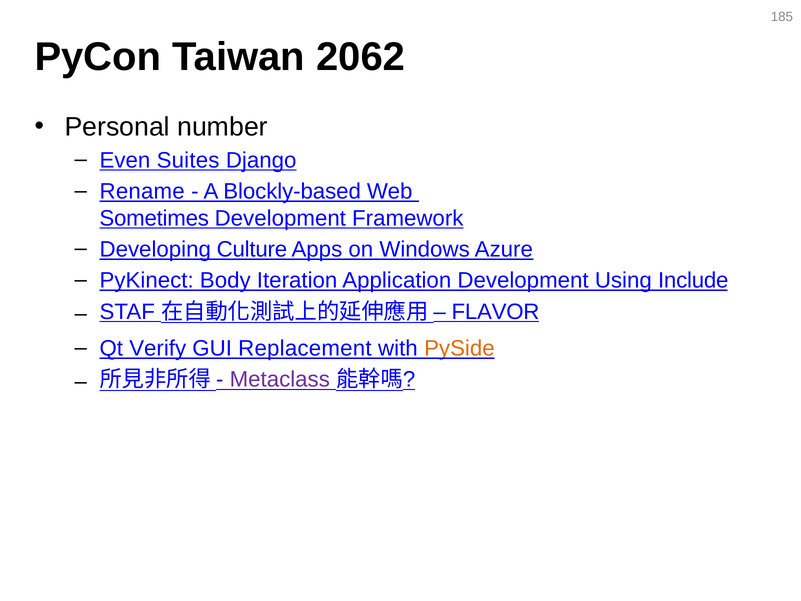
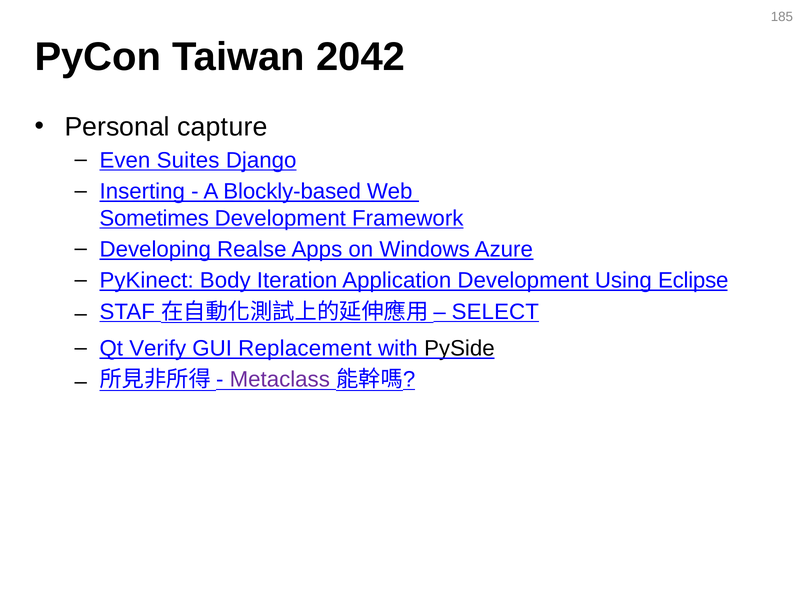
2062: 2062 -> 2042
number: number -> capture
Rename: Rename -> Inserting
Culture: Culture -> Realse
Include: Include -> Eclipse
FLAVOR: FLAVOR -> SELECT
PySide colour: orange -> black
